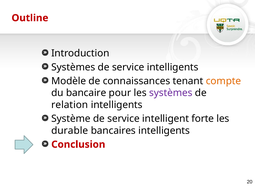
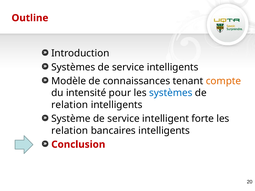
bancaire: bancaire -> intensité
systèmes at (171, 93) colour: purple -> blue
durable at (70, 131): durable -> relation
